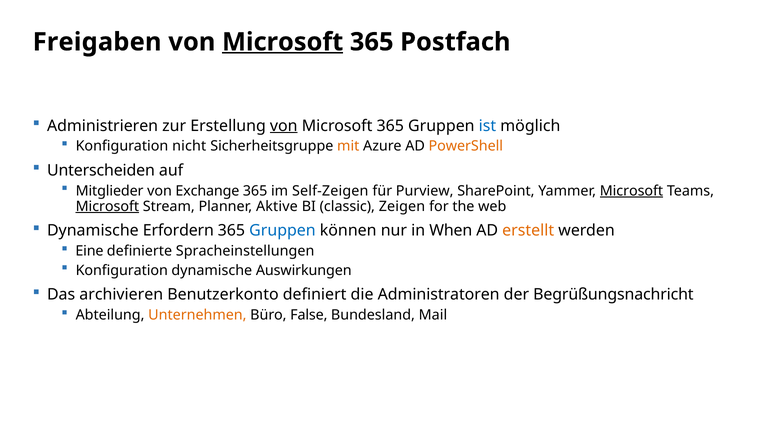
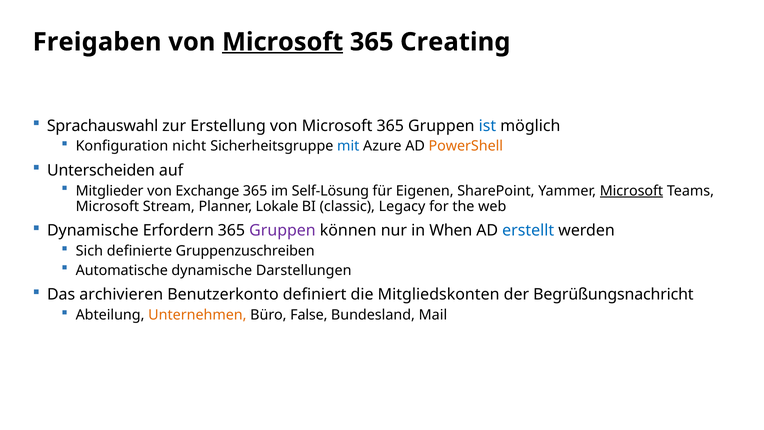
Postfach: Postfach -> Creating
Administrieren: Administrieren -> Sprachauswahl
von at (284, 126) underline: present -> none
mit colour: orange -> blue
Self-Zeigen: Self-Zeigen -> Self-Lösung
Purview: Purview -> Eigenen
Microsoft at (107, 206) underline: present -> none
Aktive: Aktive -> Lokale
Zeigen: Zeigen -> Legacy
Gruppen at (282, 230) colour: blue -> purple
erstellt colour: orange -> blue
Eine: Eine -> Sich
Spracheinstellungen: Spracheinstellungen -> Gruppenzuschreiben
Konfiguration at (122, 270): Konfiguration -> Automatische
Auswirkungen: Auswirkungen -> Darstellungen
Administratoren: Administratoren -> Mitgliedskonten
